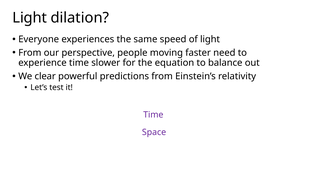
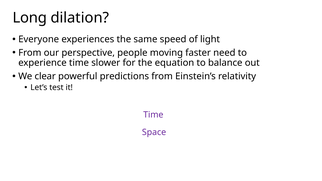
Light at (30, 18): Light -> Long
